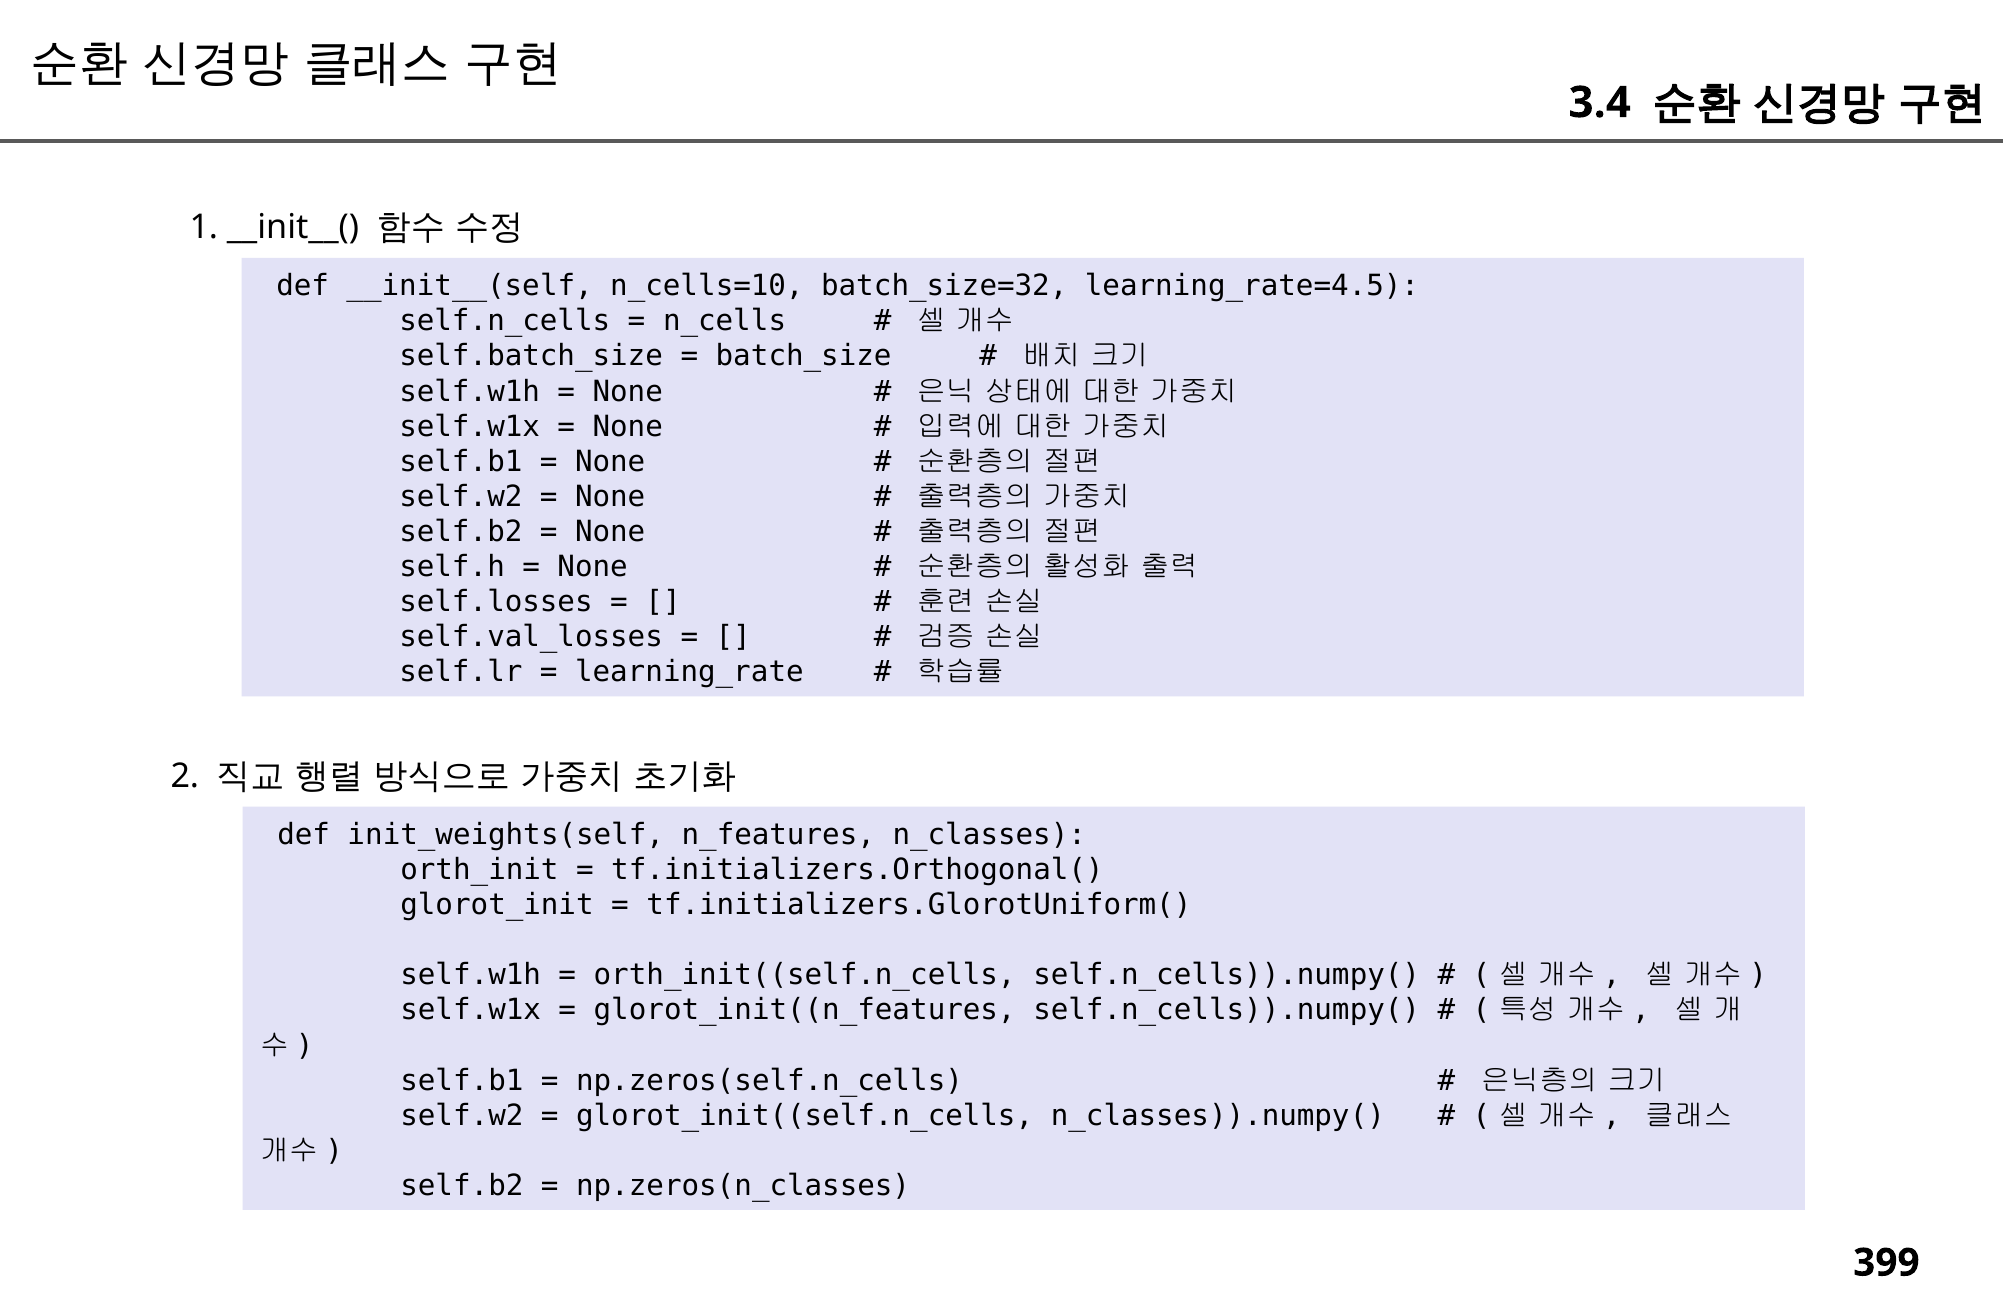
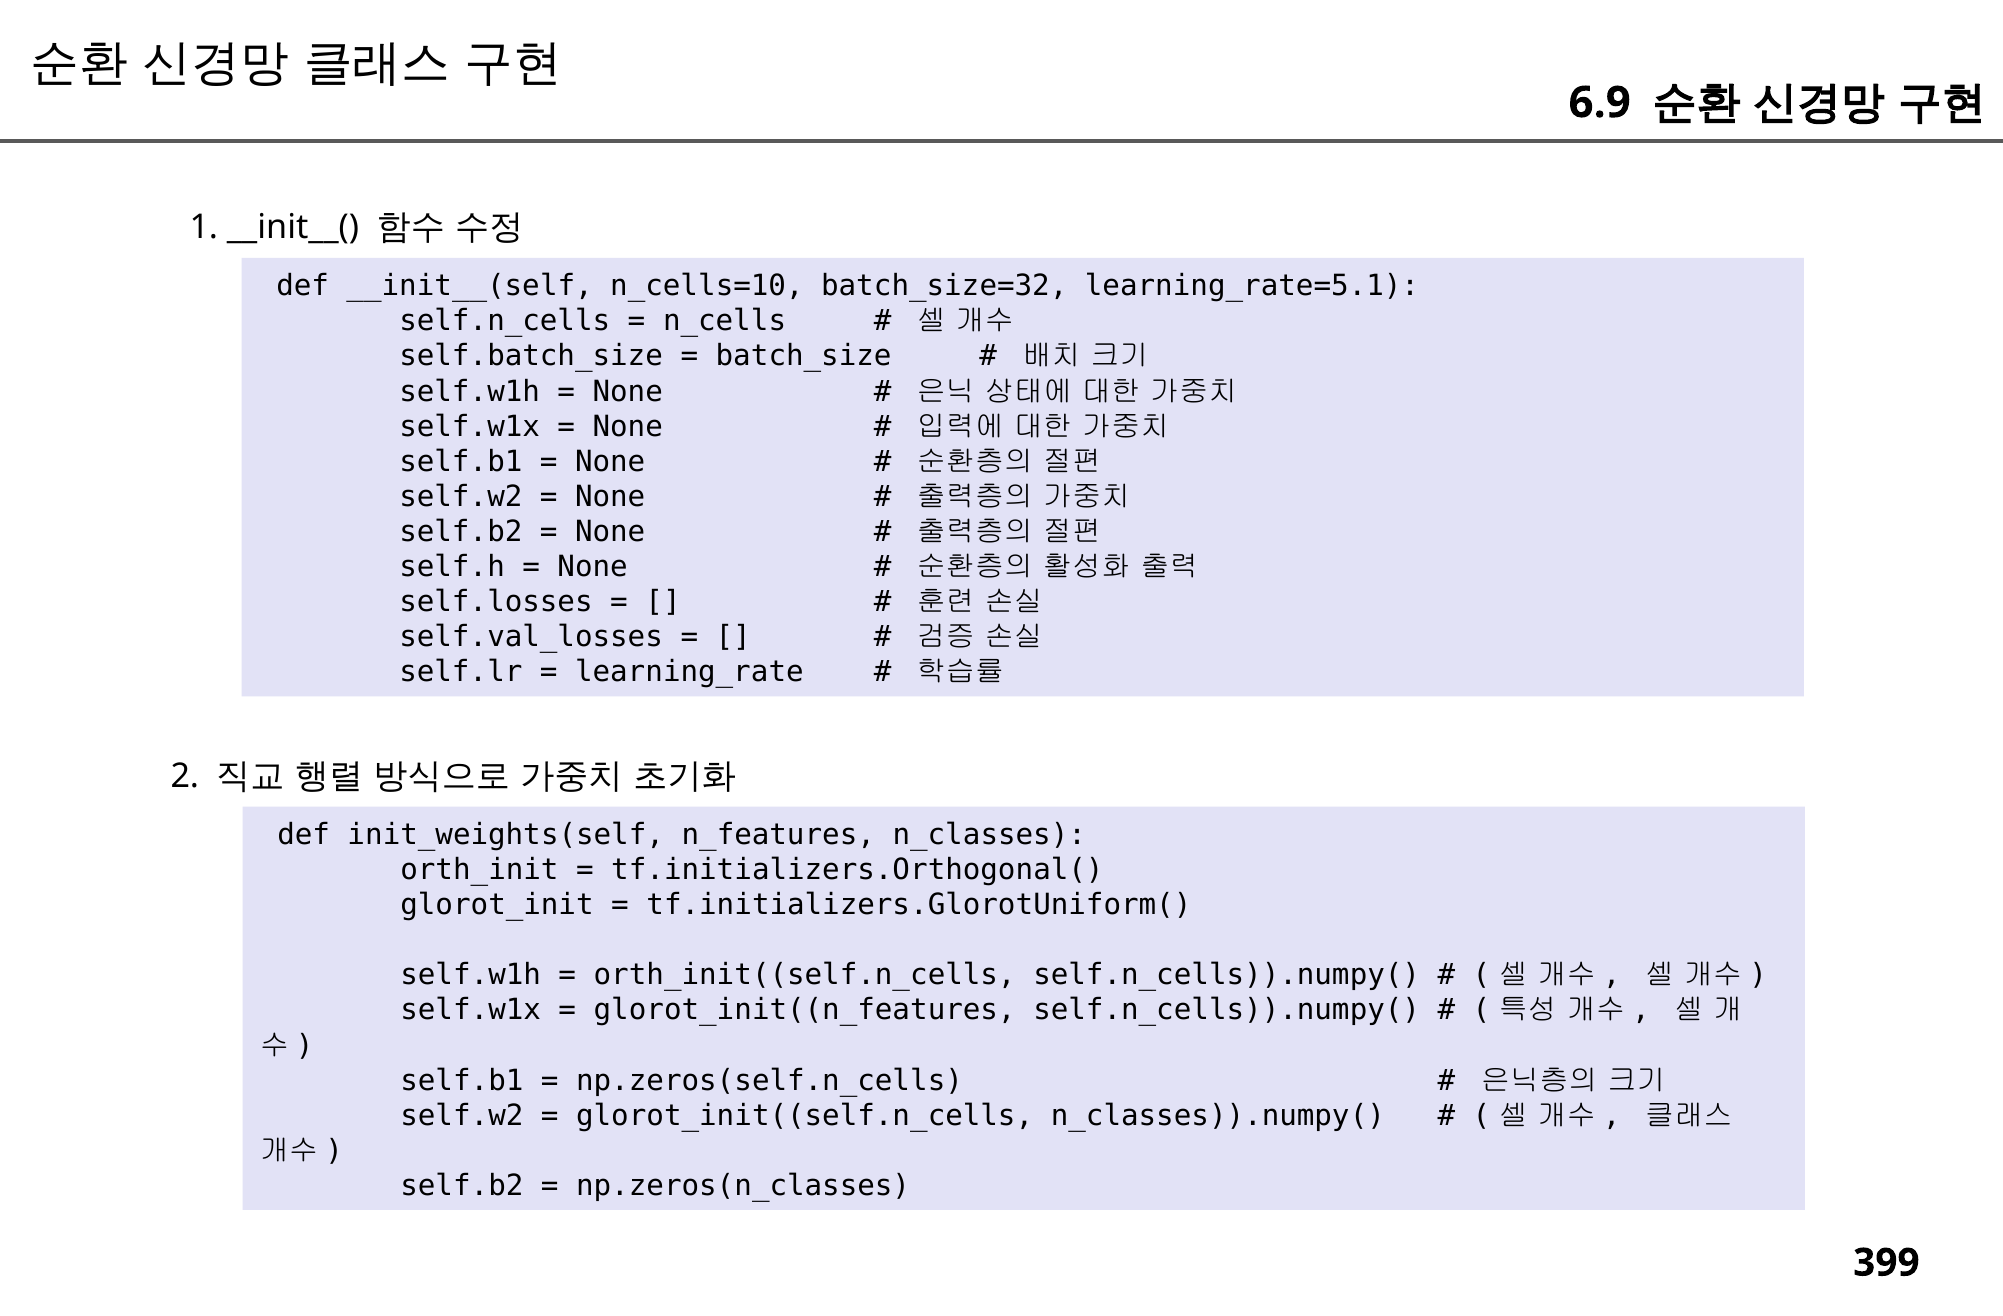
3.4: 3.4 -> 6.9
learning_rate=4.5: learning_rate=4.5 -> learning_rate=5.1
